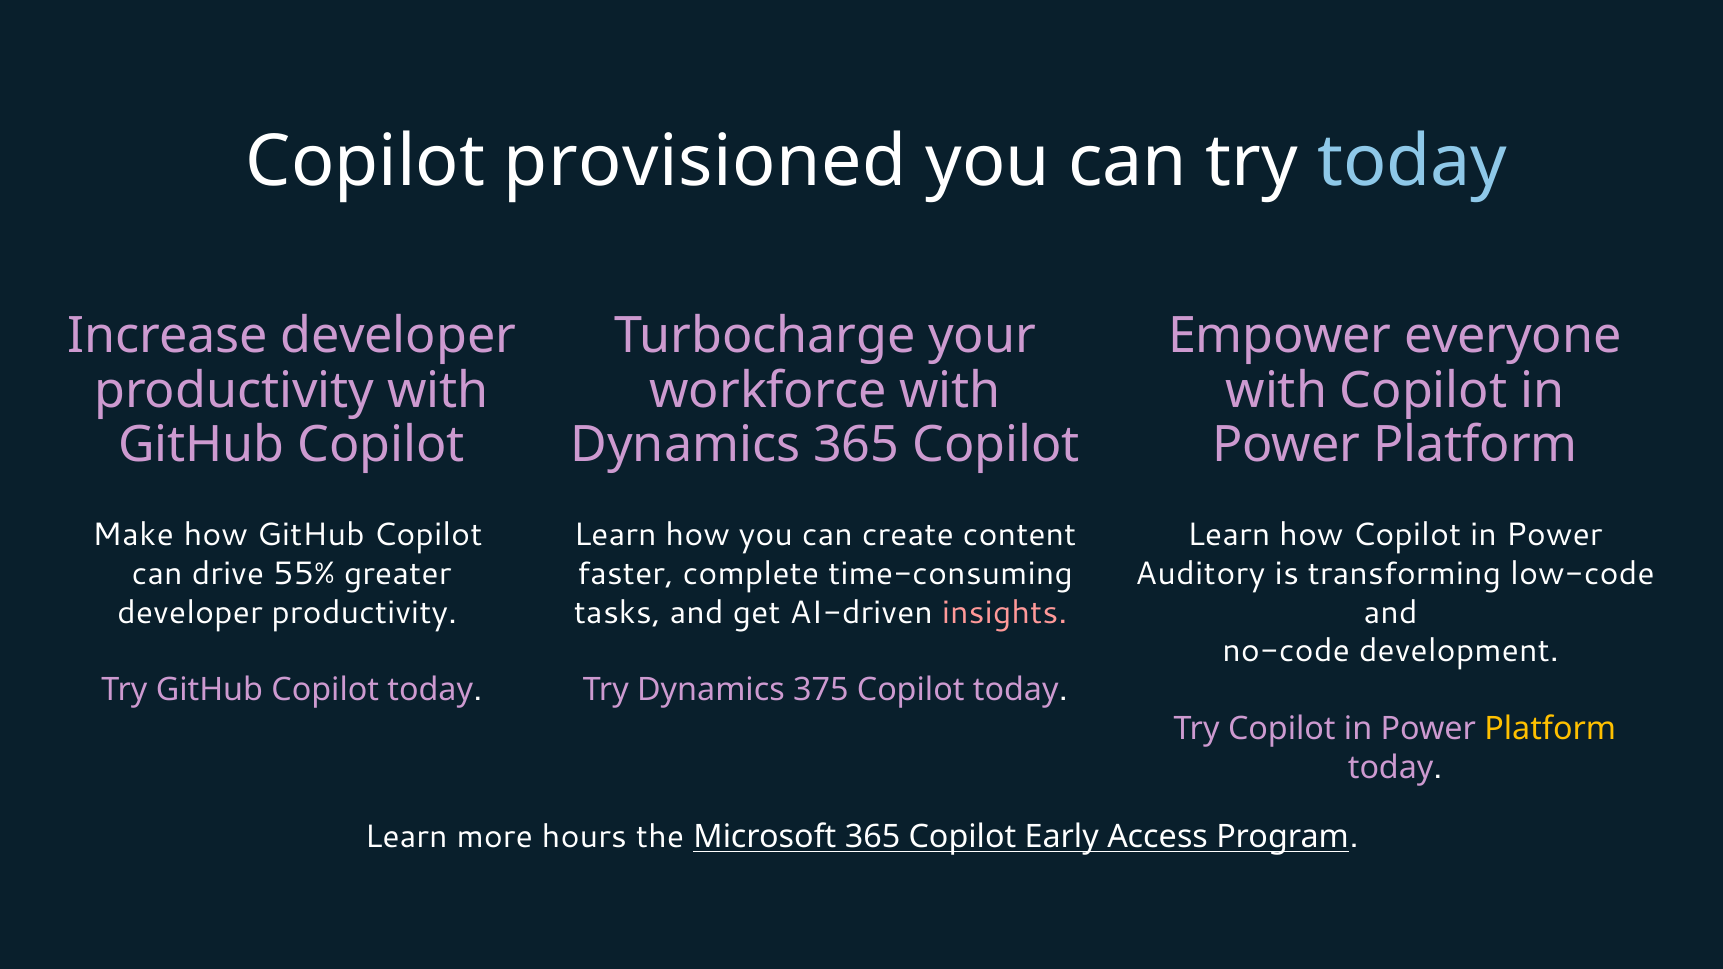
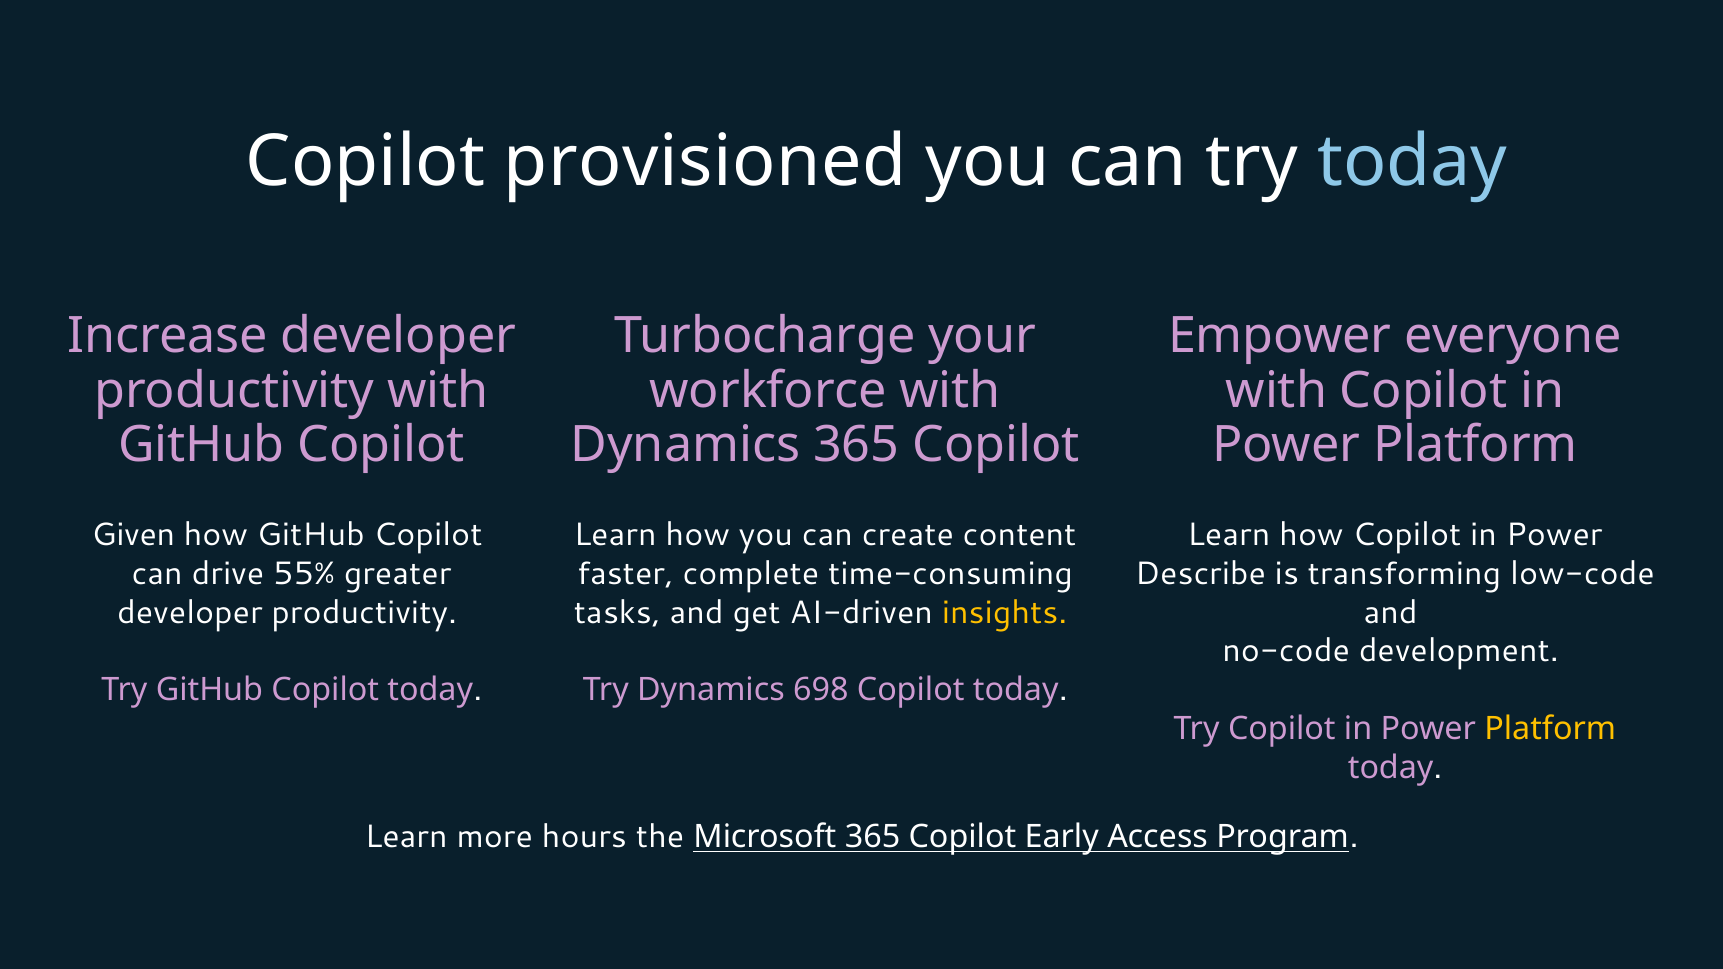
Make: Make -> Given
Auditory: Auditory -> Describe
insights colour: pink -> yellow
375: 375 -> 698
